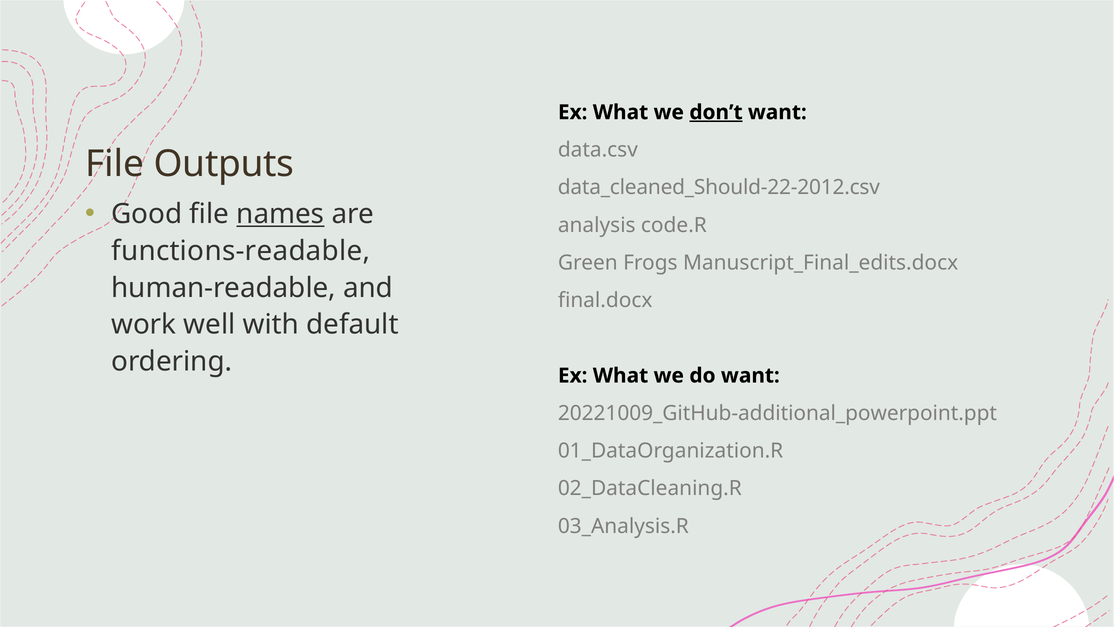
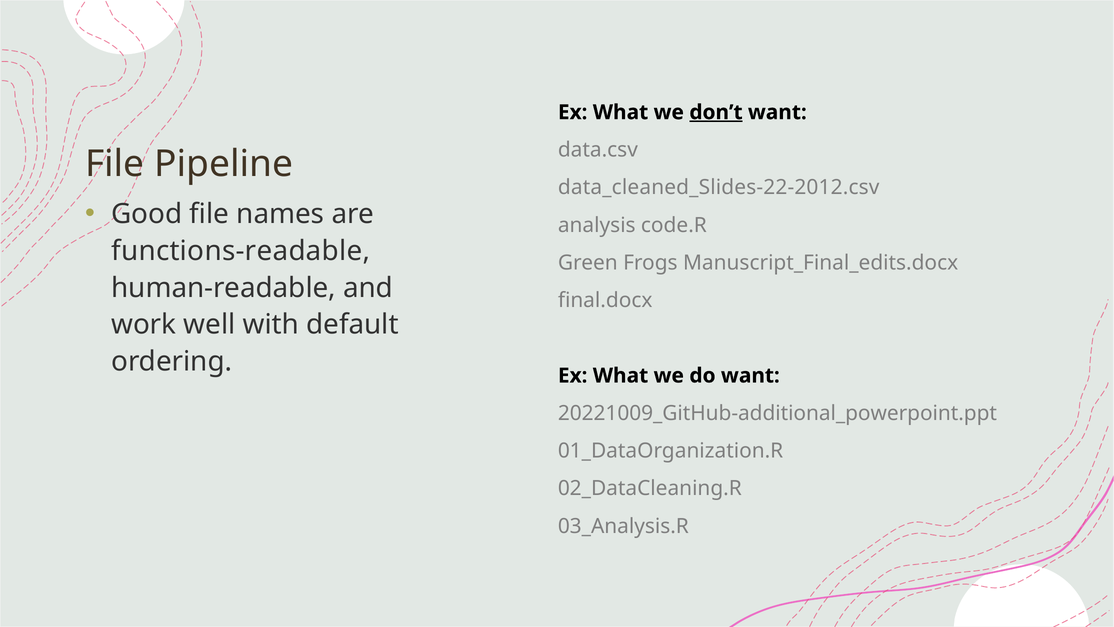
Outputs: Outputs -> Pipeline
data_cleaned_Should-22-2012.csv: data_cleaned_Should-22-2012.csv -> data_cleaned_Slides-22-2012.csv
names underline: present -> none
